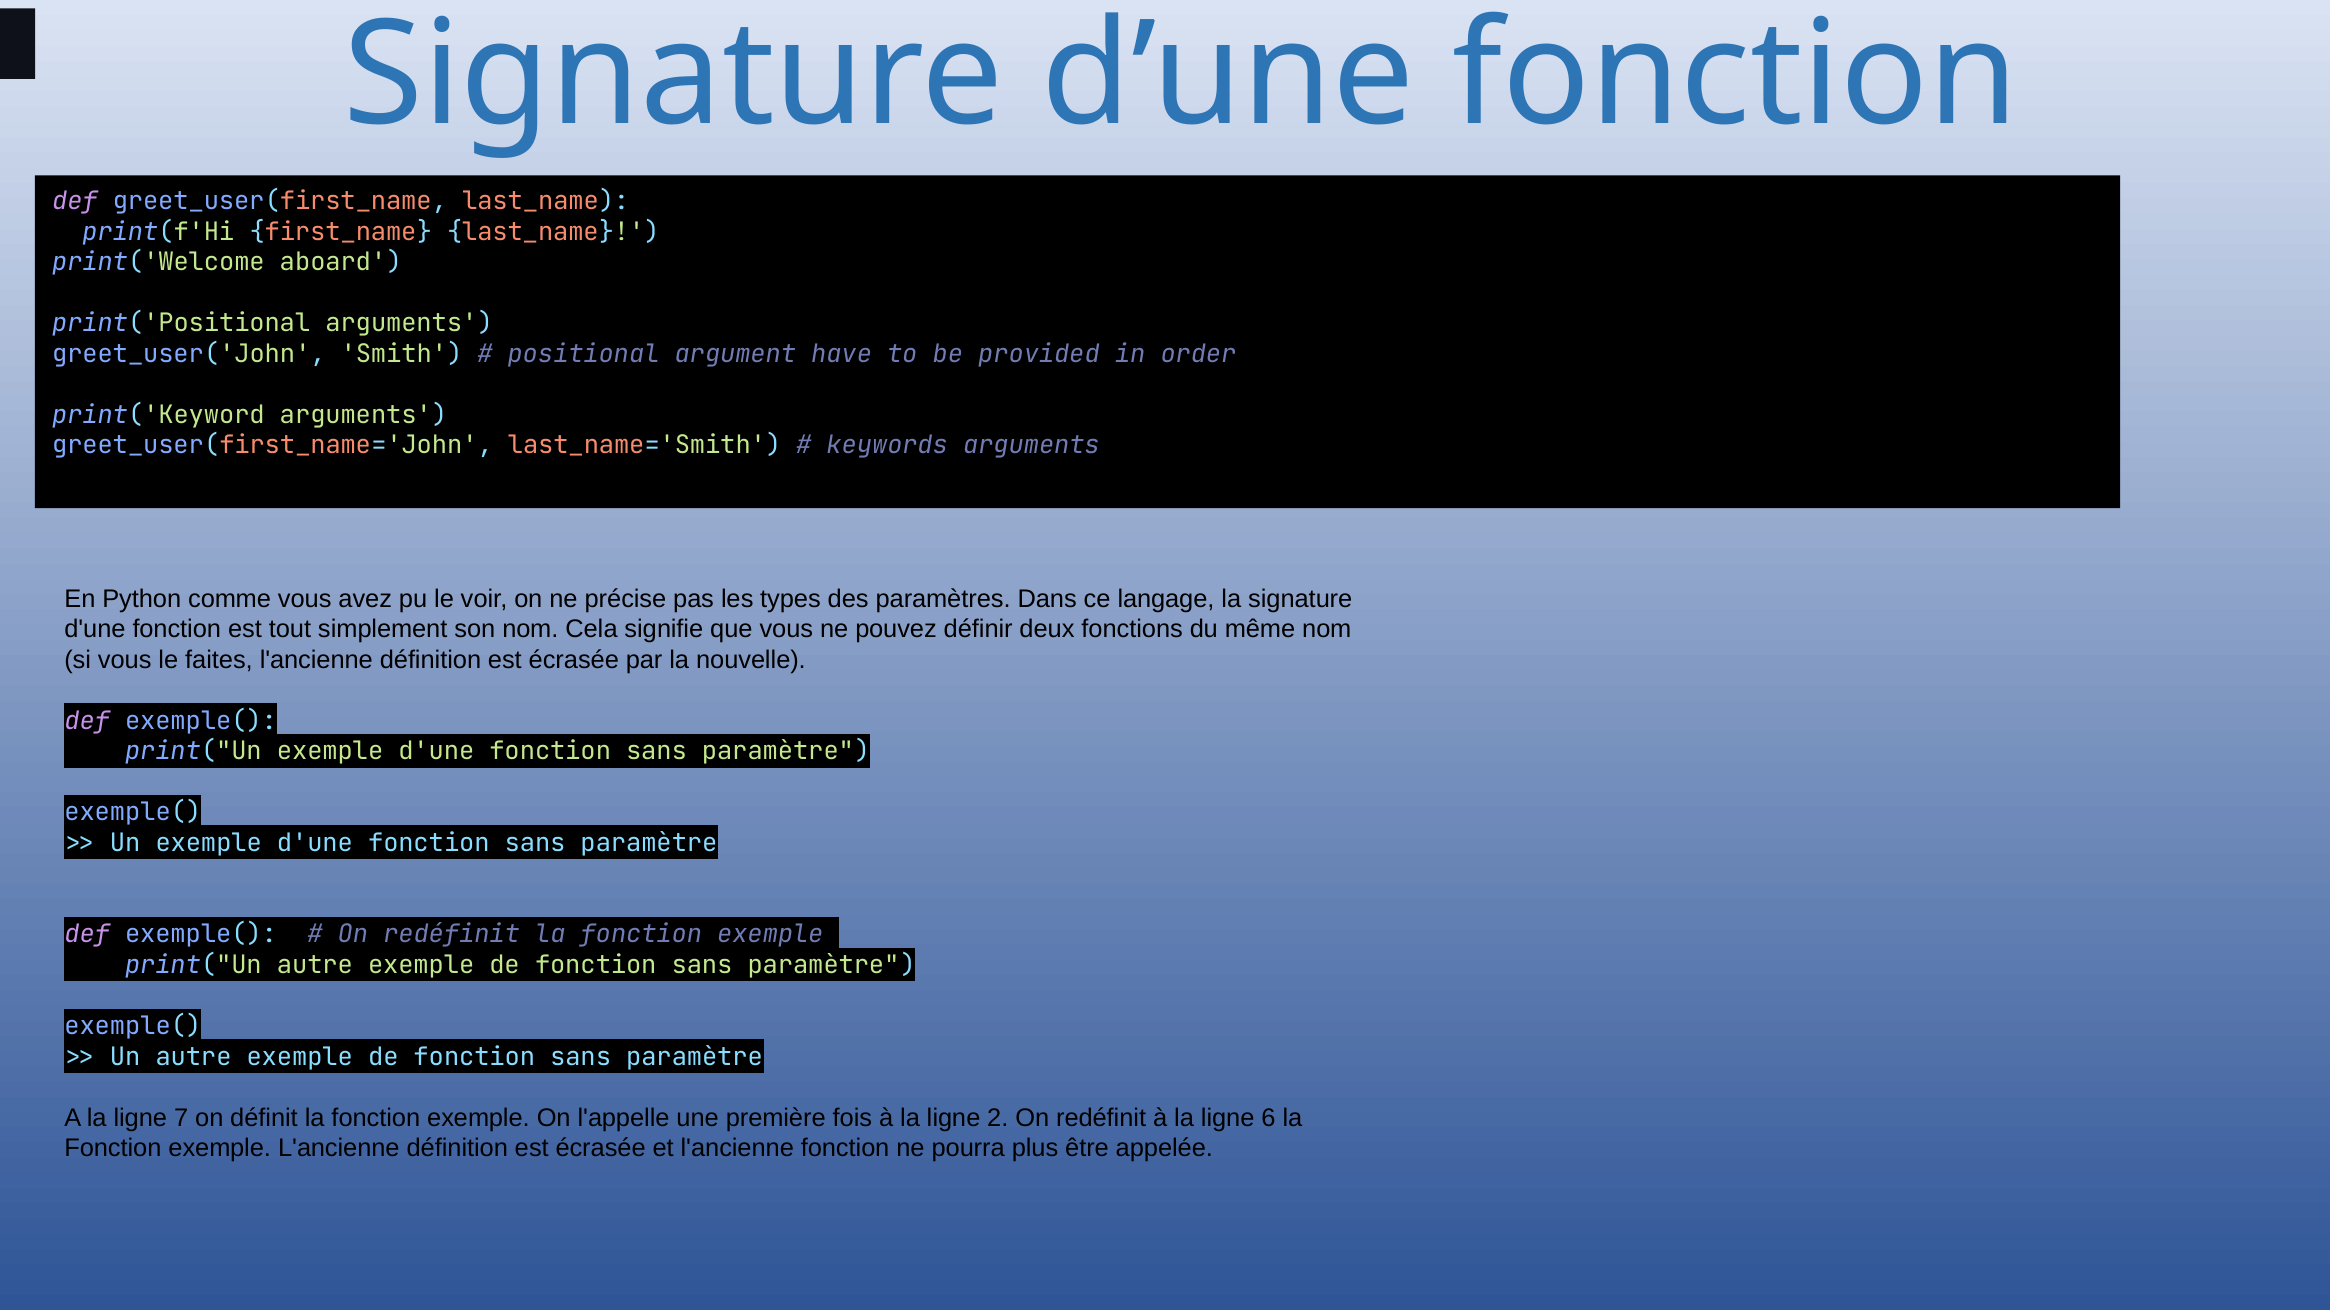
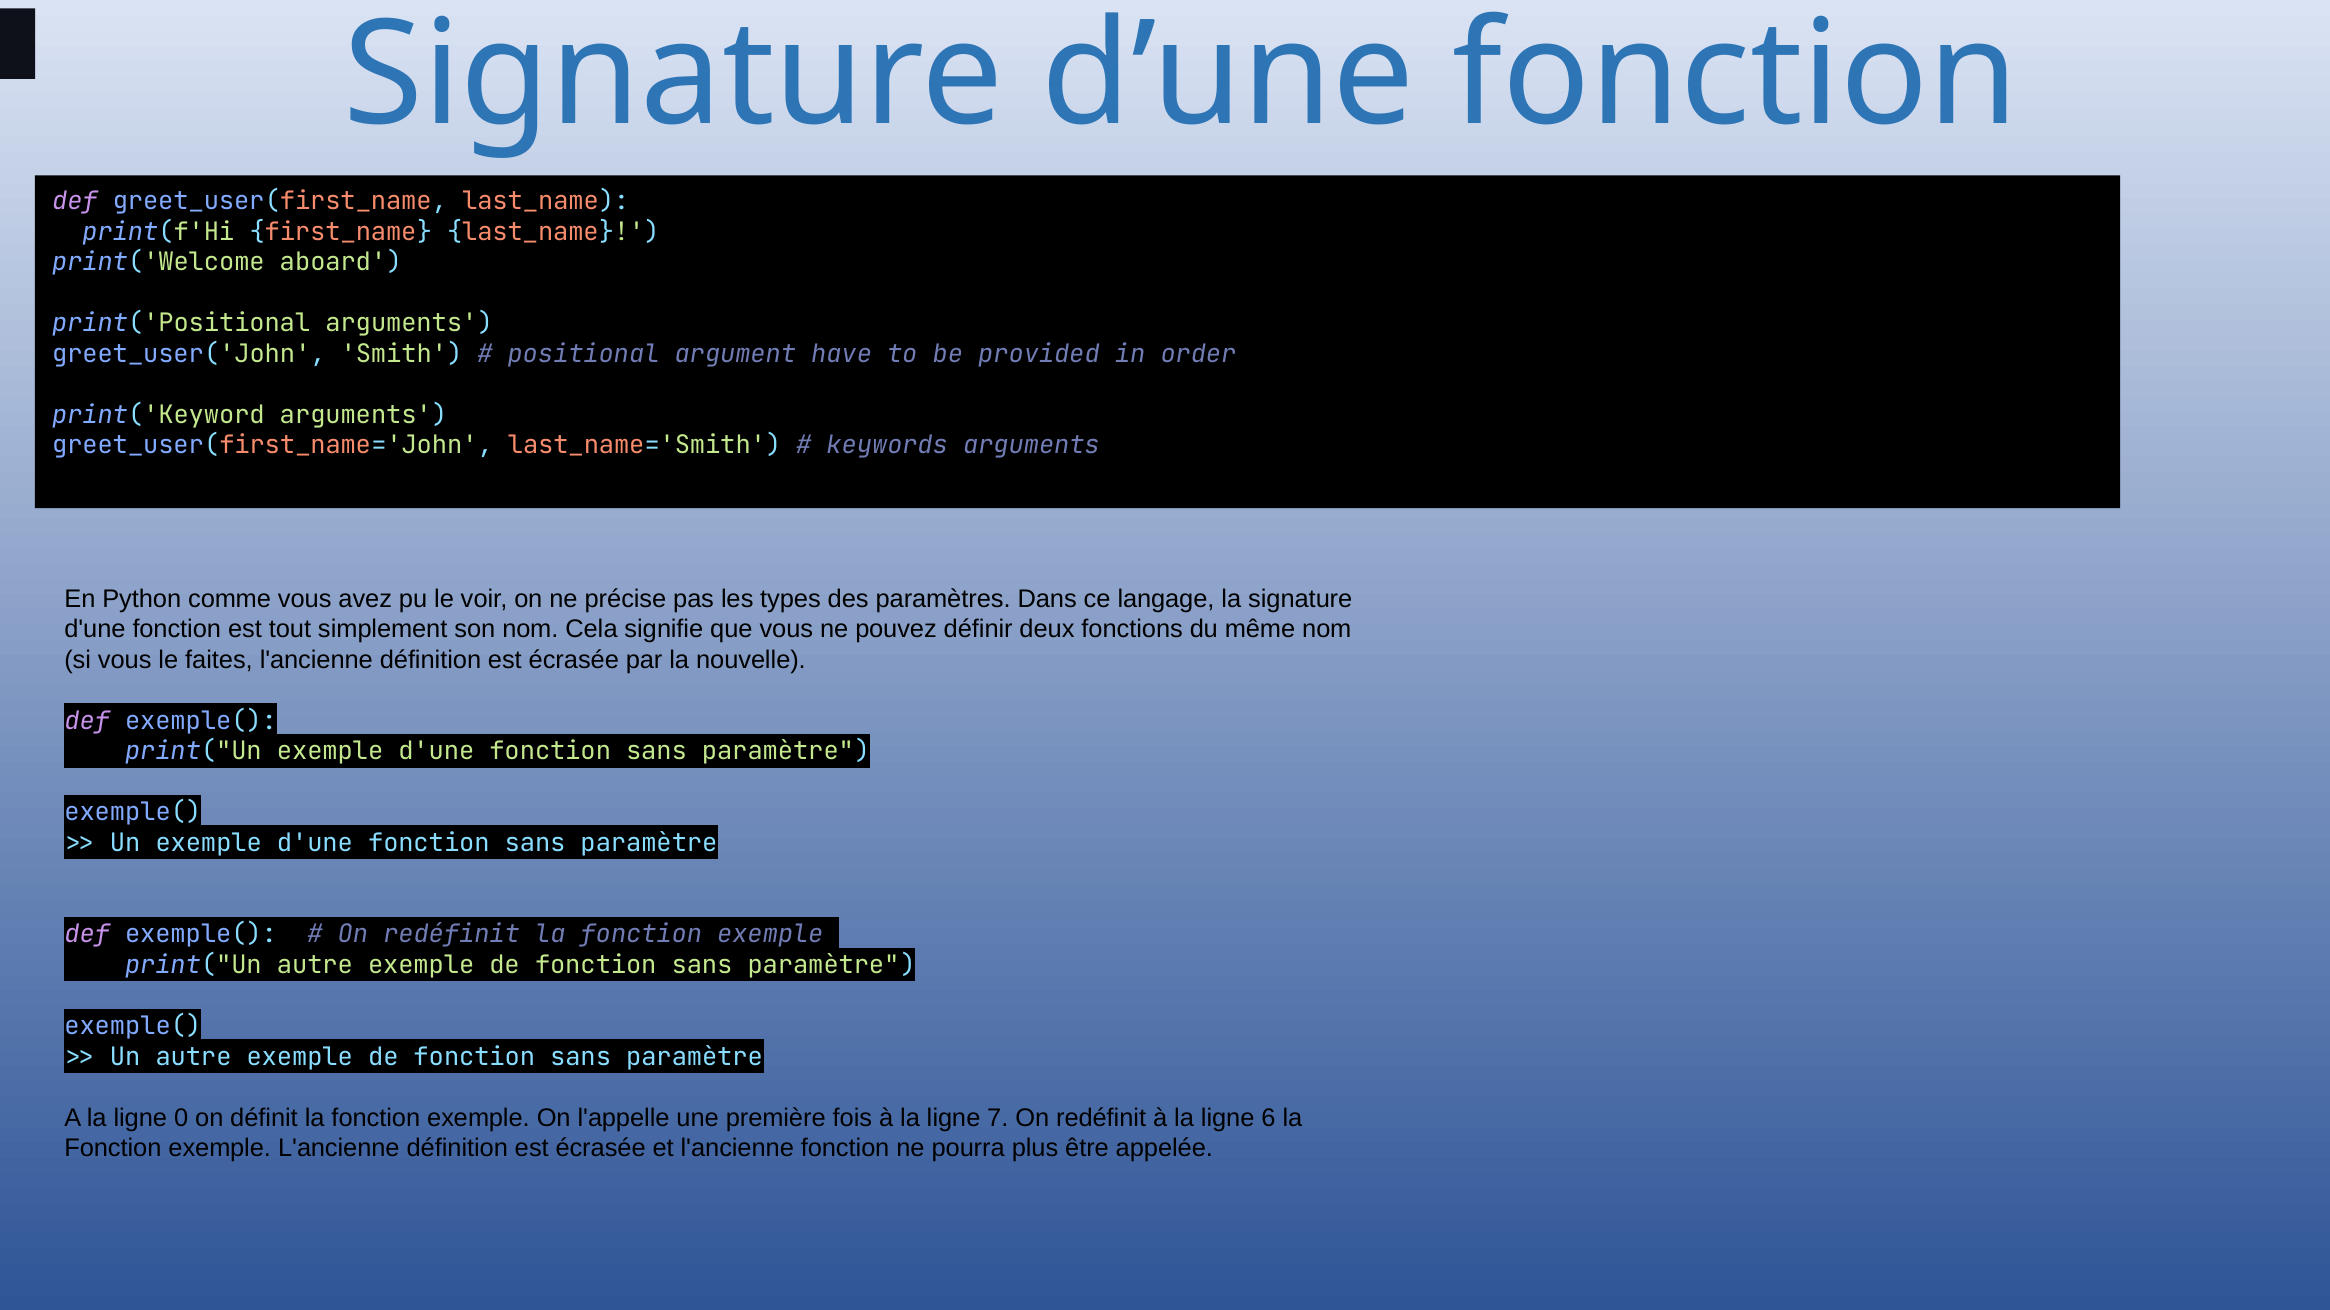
7: 7 -> 0
2: 2 -> 7
